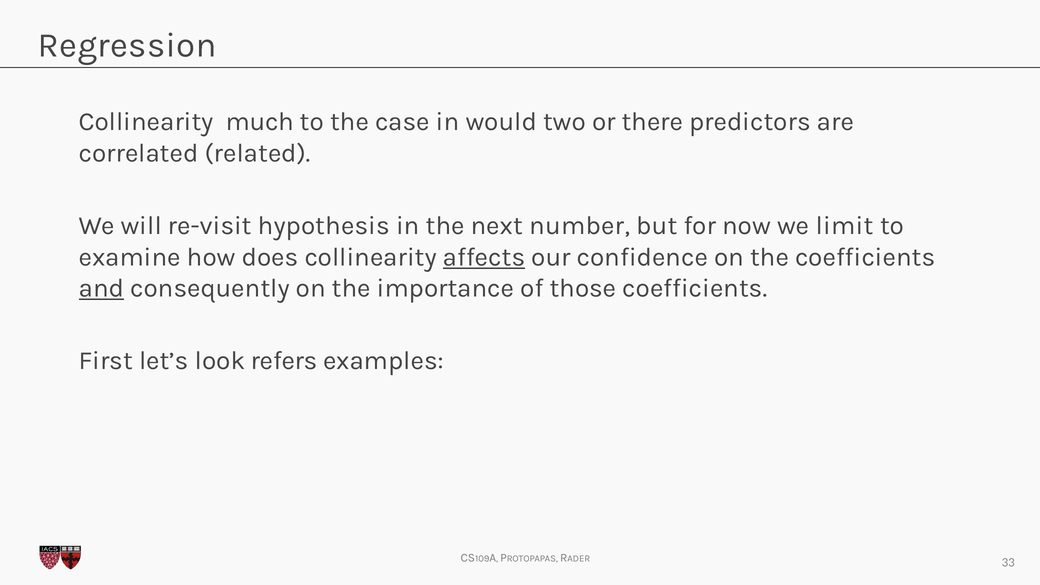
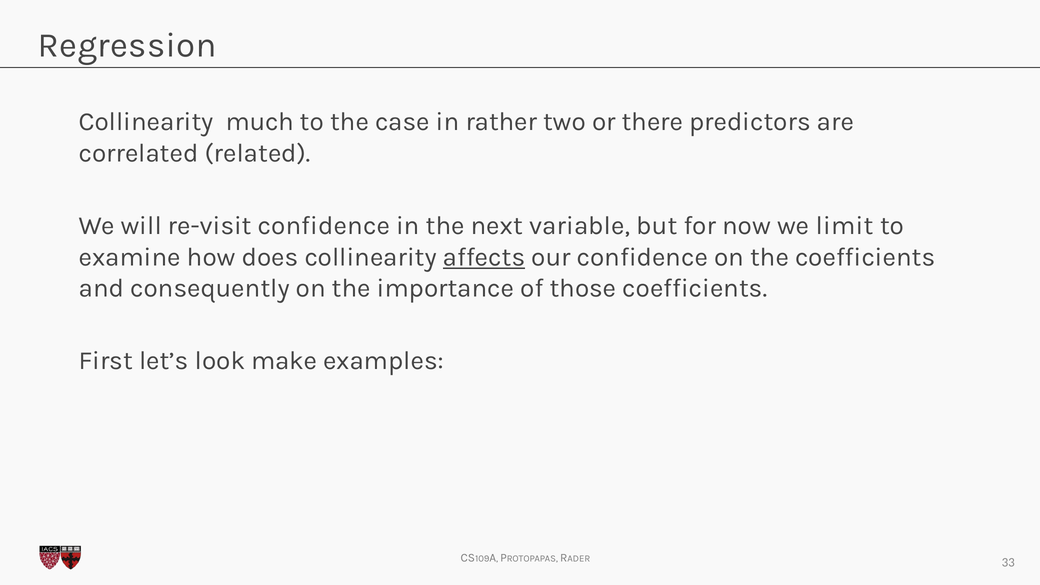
would: would -> rather
re-visit hypothesis: hypothesis -> confidence
number: number -> variable
and underline: present -> none
refers: refers -> make
